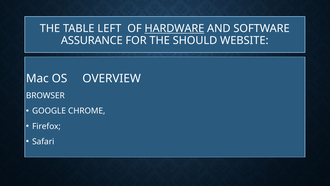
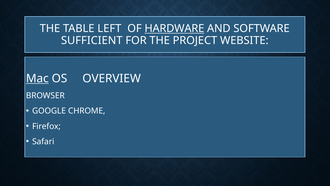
ASSURANCE: ASSURANCE -> SUFFICIENT
SHOULD: SHOULD -> PROJECT
Mac underline: none -> present
